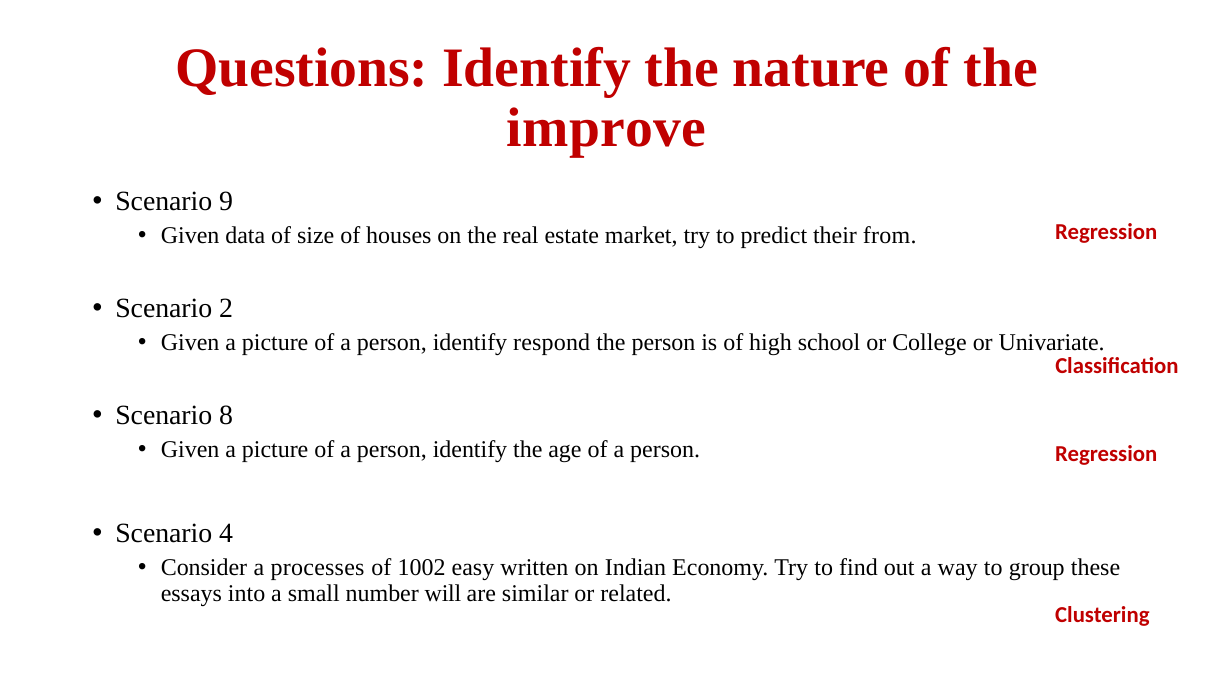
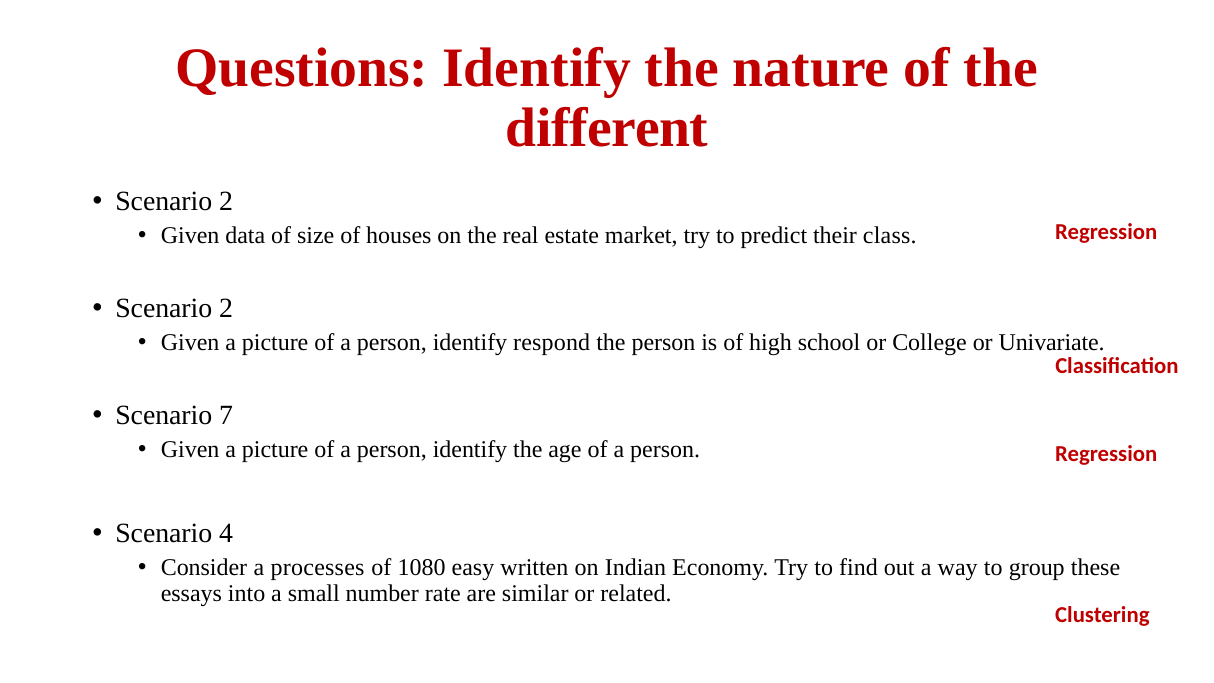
improve: improve -> different
9 at (226, 201): 9 -> 2
from: from -> class
8: 8 -> 7
1002: 1002 -> 1080
will: will -> rate
